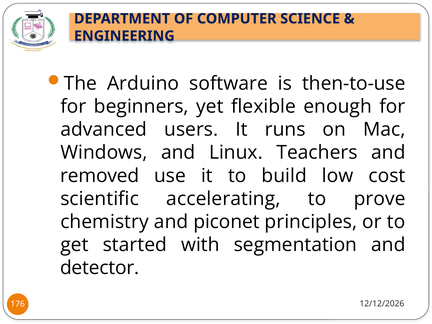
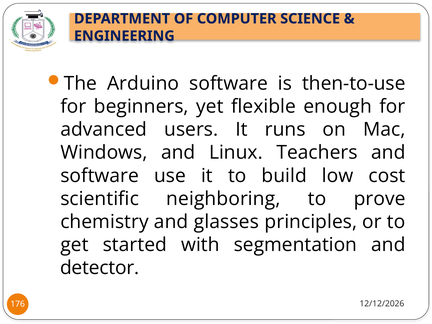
removed at (100, 176): removed -> software
accelerating: accelerating -> neighboring
piconet: piconet -> glasses
